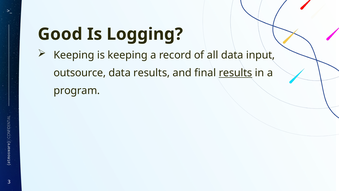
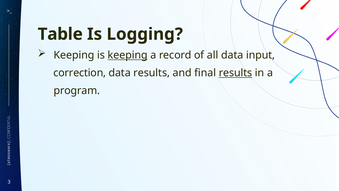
Good: Good -> Table
keeping at (128, 55) underline: none -> present
outsource: outsource -> correction
